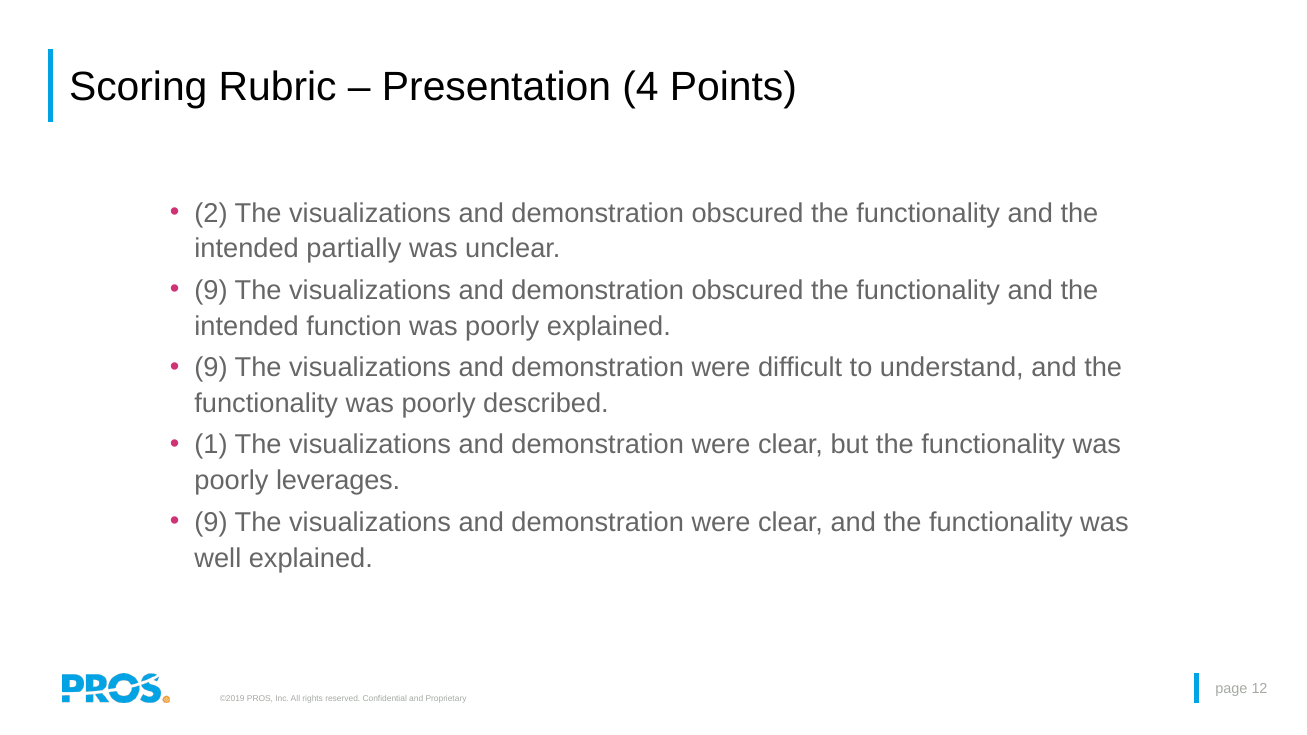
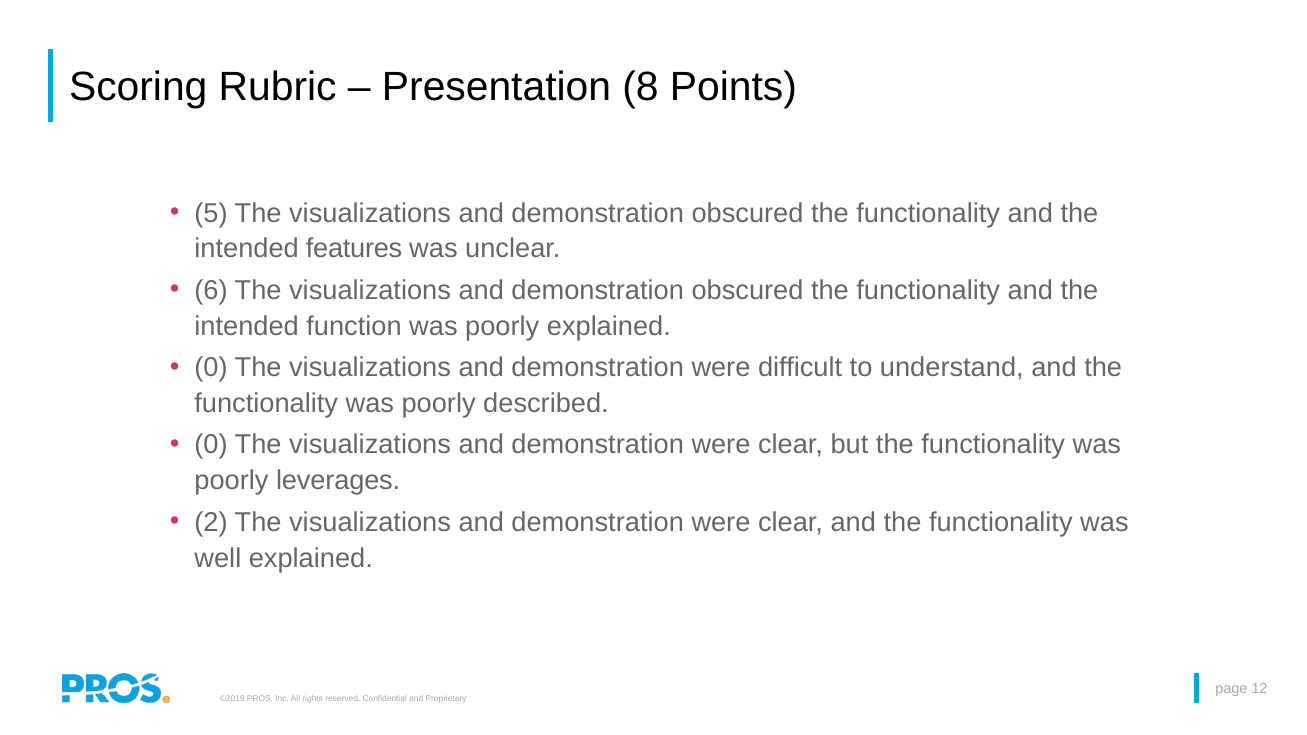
4: 4 -> 8
2: 2 -> 5
partially: partially -> features
9 at (211, 290): 9 -> 6
9 at (211, 368): 9 -> 0
1 at (211, 445): 1 -> 0
9 at (211, 522): 9 -> 2
